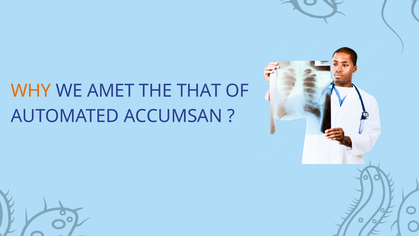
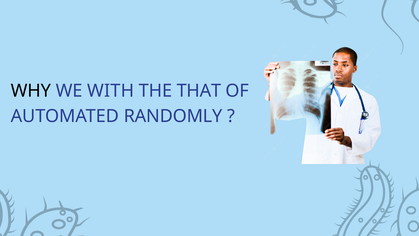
WHY colour: orange -> black
AMET: AMET -> WITH
ACCUMSAN: ACCUMSAN -> RANDOMLY
